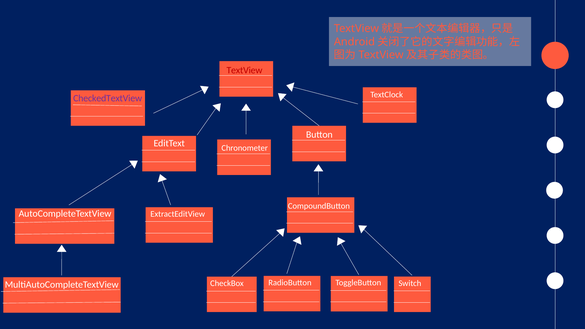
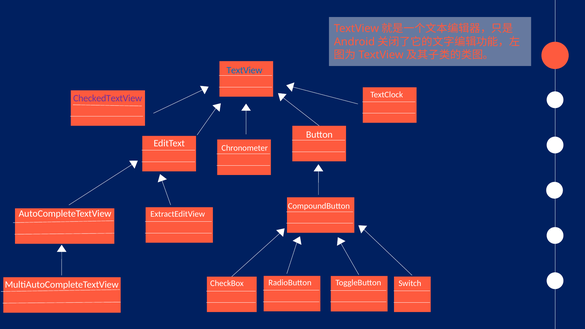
TextView colour: red -> blue
